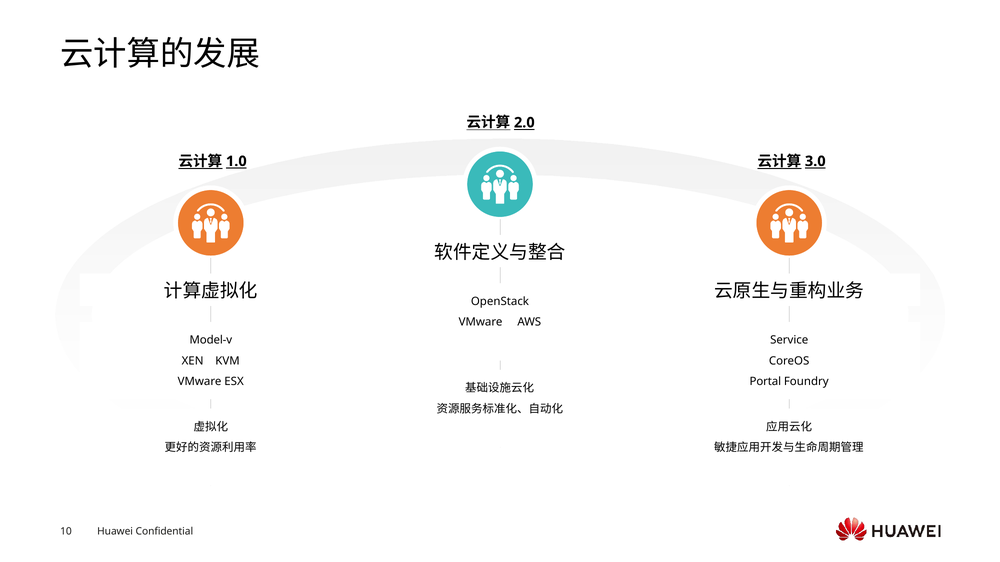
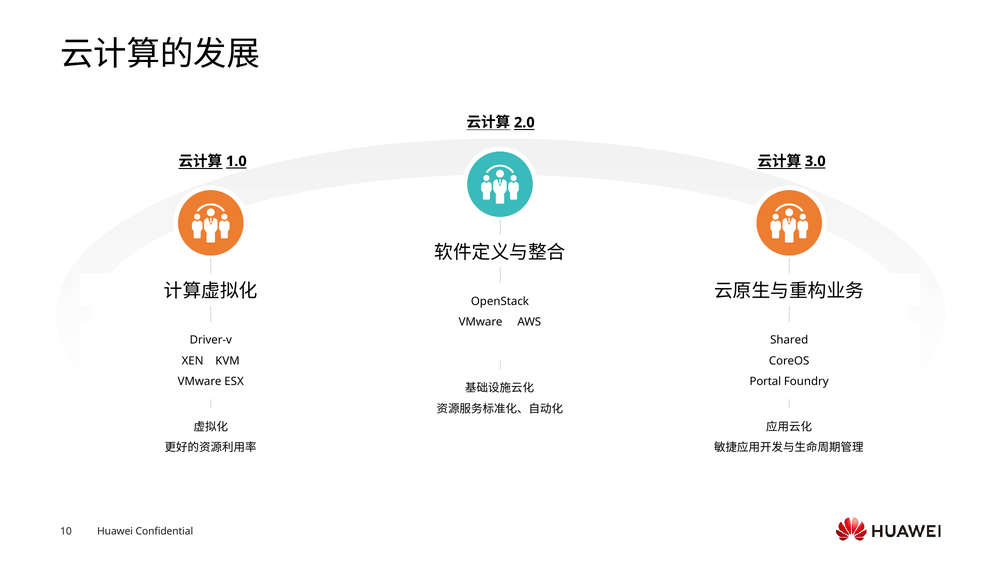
Model-v: Model-v -> Driver-v
Service: Service -> Shared
